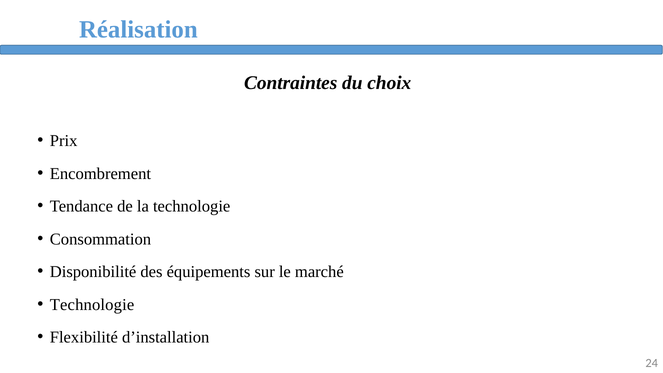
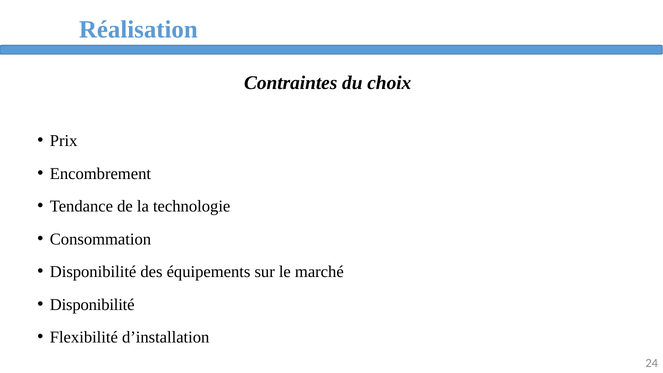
Technologie at (92, 305): Technologie -> Disponibilité
